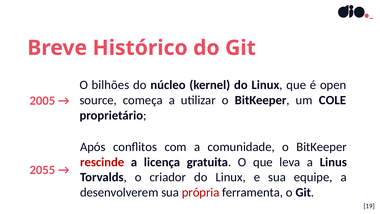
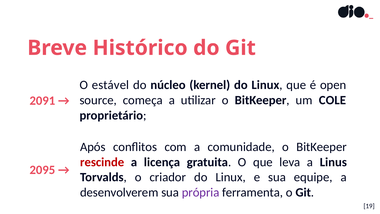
bilhões: bilhões -> estável
2005: 2005 -> 2091
2055: 2055 -> 2095
própria colour: red -> purple
